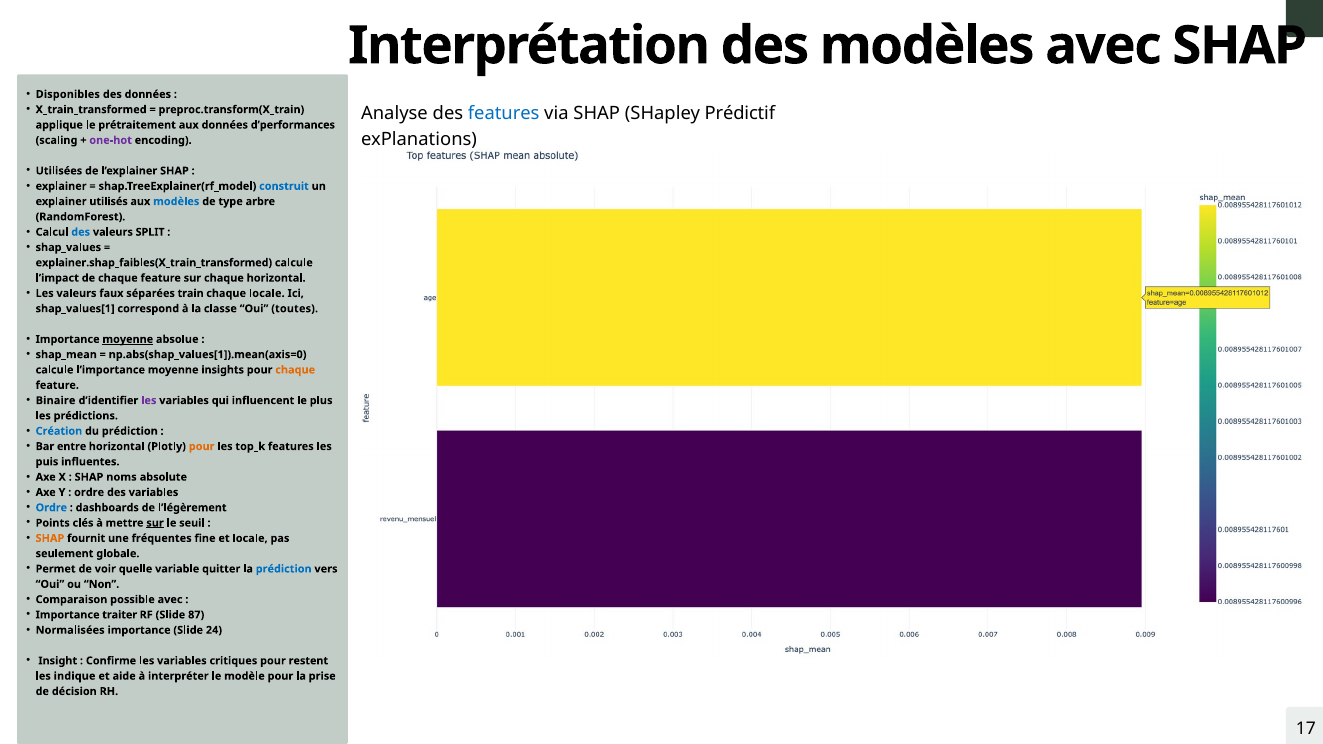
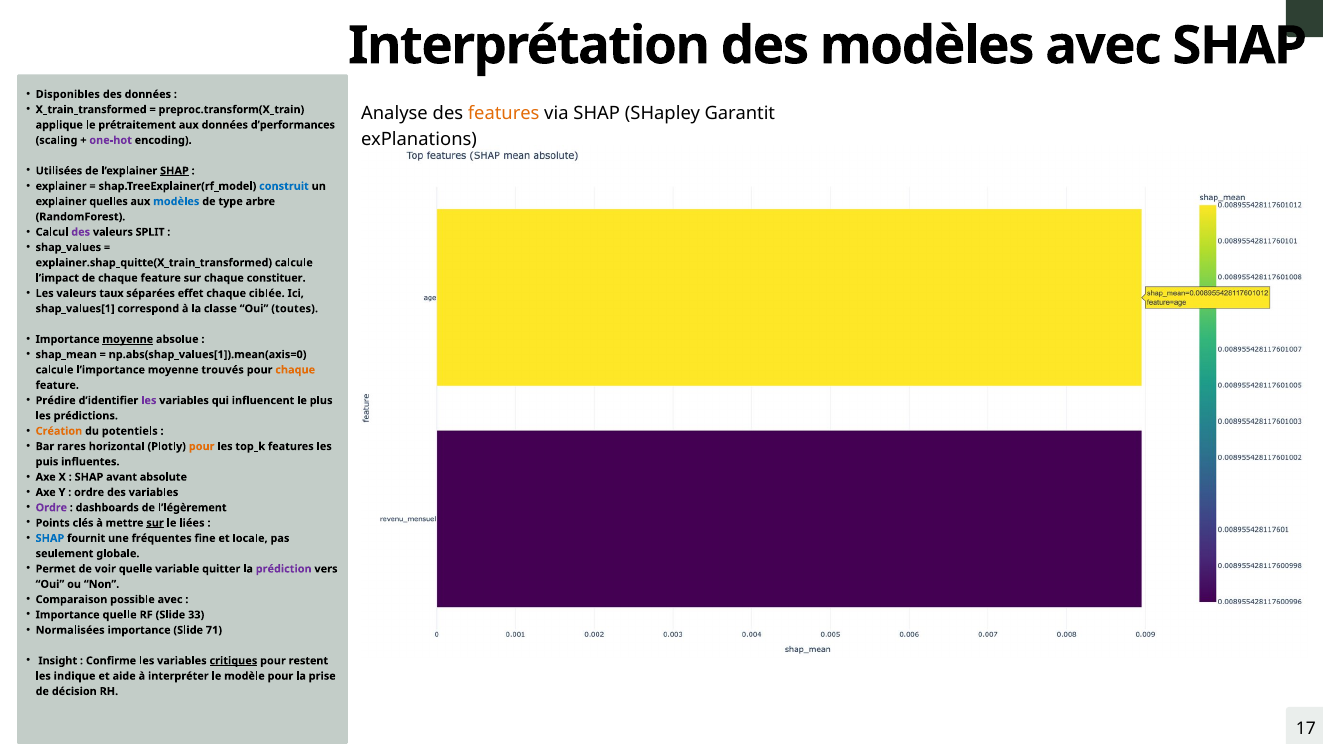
features at (504, 113) colour: blue -> orange
Prédictif: Prédictif -> Garantit
SHAP at (174, 171) underline: none -> present
utilisés: utilisés -> quelles
des at (81, 232) colour: blue -> purple
explainer.shap_faibles(X_train_transformed: explainer.shap_faibles(X_train_transformed -> explainer.shap_quitte(X_train_transformed
chaque horizontal: horizontal -> constituer
faux: faux -> taux
train: train -> effet
chaque locale: locale -> ciblée
insights: insights -> trouvés
Binaire: Binaire -> Prédire
Création colour: blue -> orange
du prédiction: prédiction -> potentiels
entre: entre -> rares
noms: noms -> avant
Ordre at (51, 508) colour: blue -> purple
seuil: seuil -> liées
SHAP at (50, 538) colour: orange -> blue
prédiction at (284, 569) colour: blue -> purple
Importance traiter: traiter -> quelle
87: 87 -> 33
24: 24 -> 71
critiques underline: none -> present
